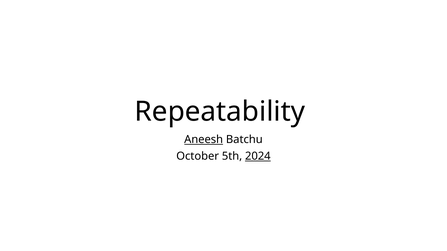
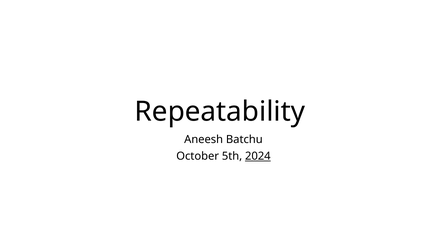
Aneesh underline: present -> none
